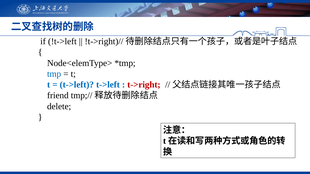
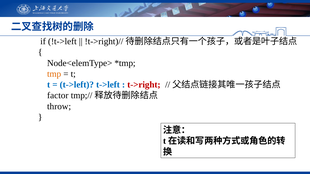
tmp colour: blue -> orange
friend: friend -> factor
delete: delete -> throw
